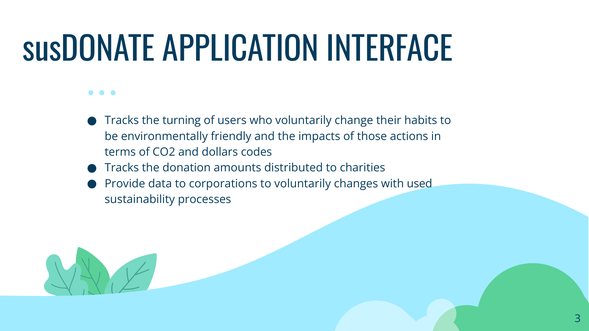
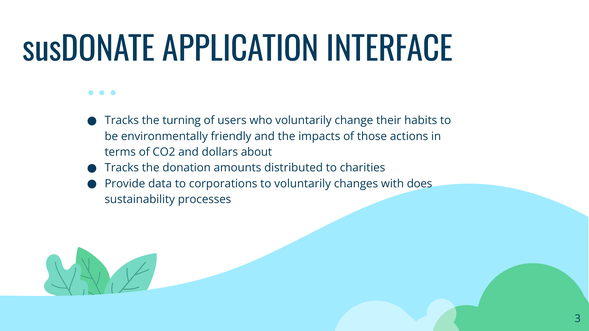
codes: codes -> about
used: used -> does
